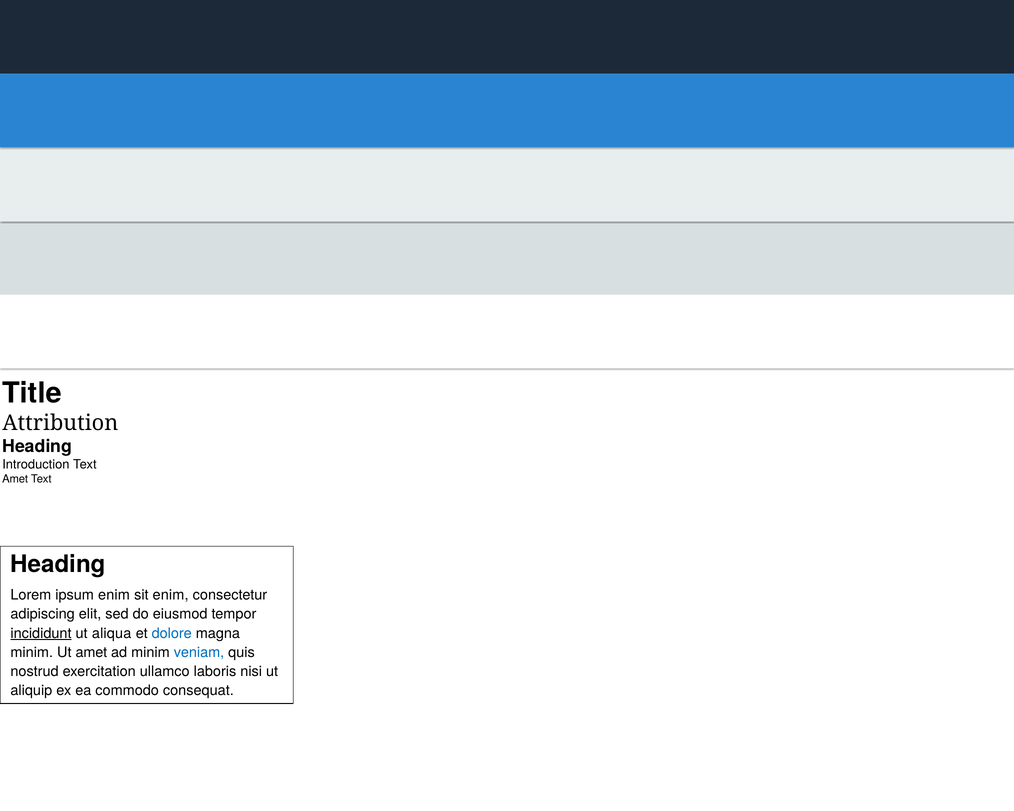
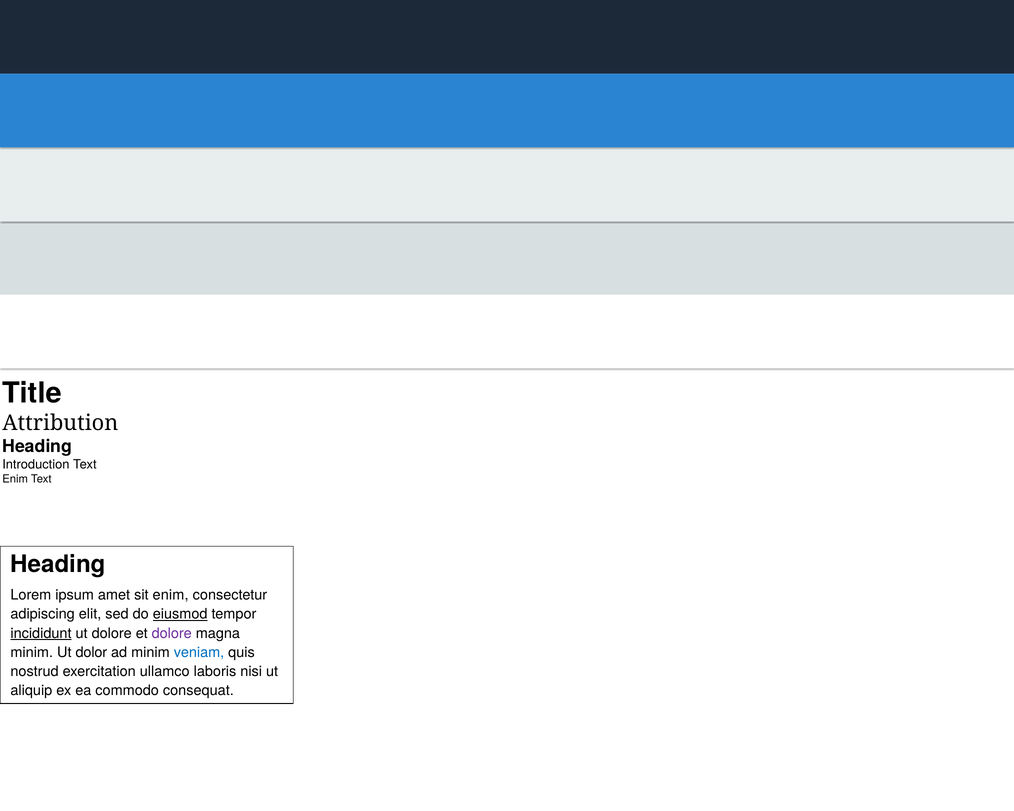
Amet at (15, 479): Amet -> Enim
ipsum enim: enim -> amet
eiusmod underline: none -> present
ut aliqua: aliqua -> dolore
dolore at (172, 633) colour: blue -> purple
Ut amet: amet -> dolor
